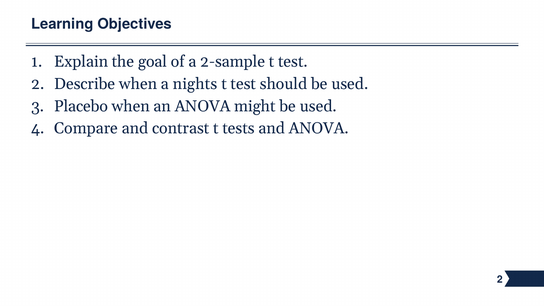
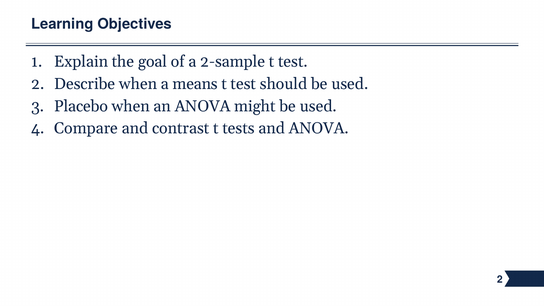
nights: nights -> means
